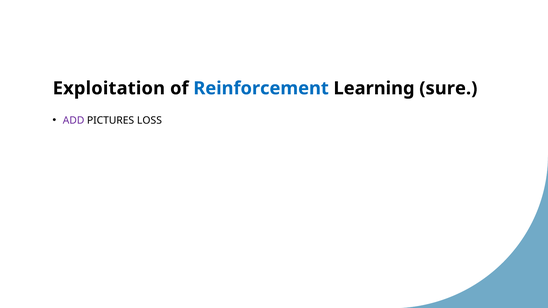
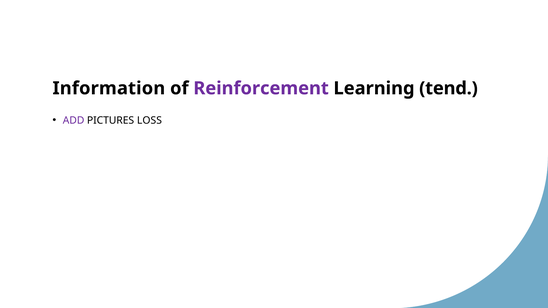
Exploitation: Exploitation -> Information
Reinforcement colour: blue -> purple
sure: sure -> tend
